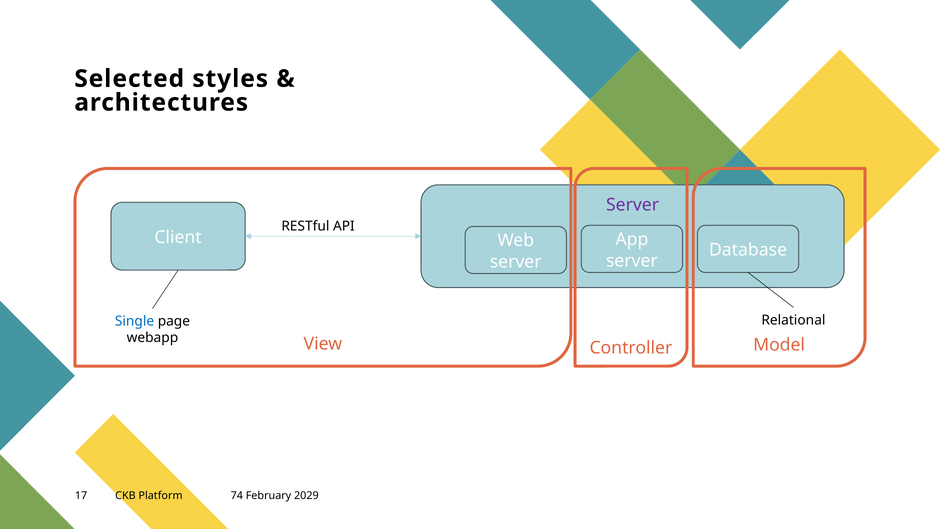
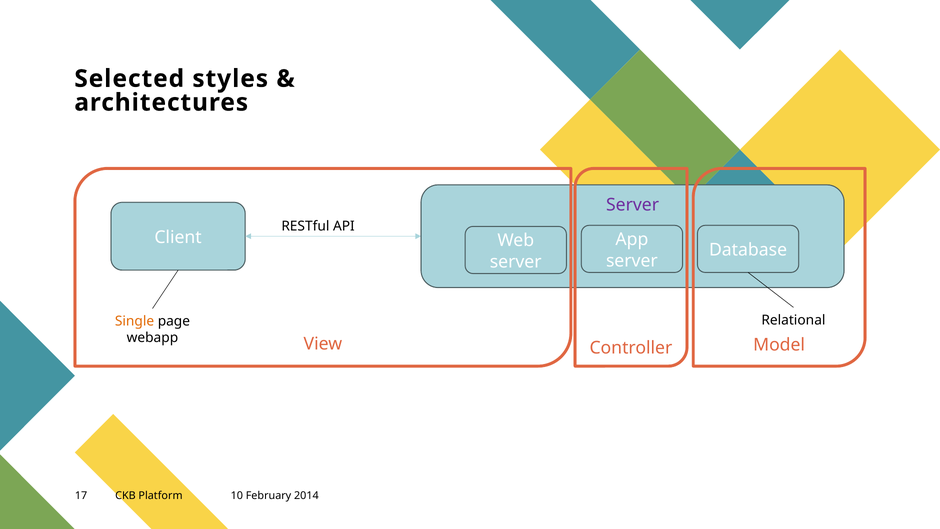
Single colour: blue -> orange
74: 74 -> 10
2029: 2029 -> 2014
